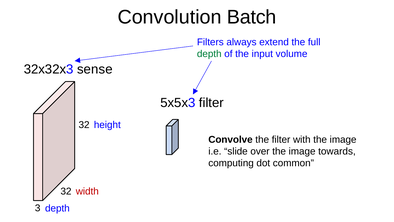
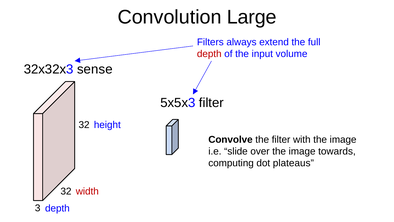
Batch: Batch -> Large
depth at (209, 54) colour: green -> red
common: common -> plateaus
